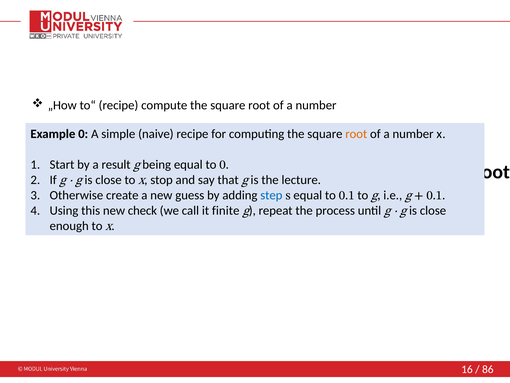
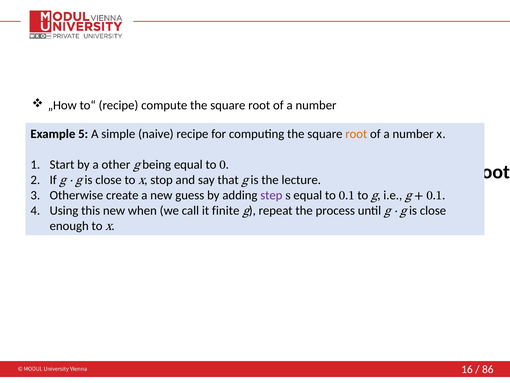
Example 0: 0 -> 5
result: result -> other
step colour: blue -> purple
check: check -> when
